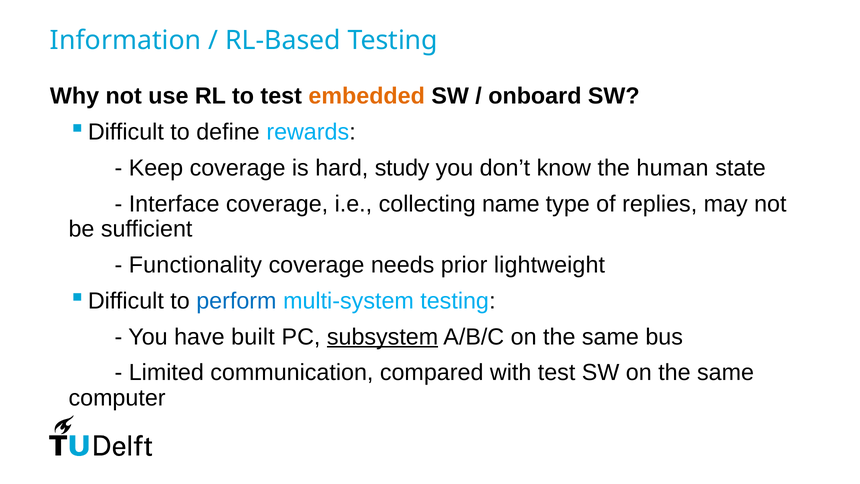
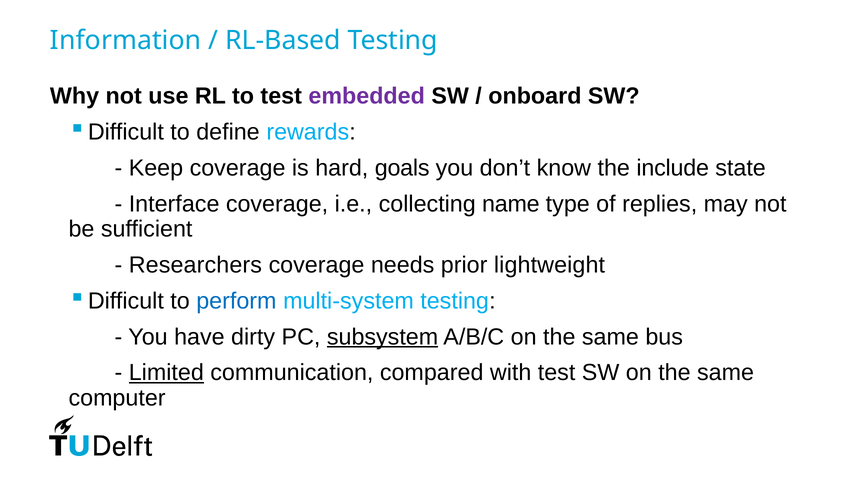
embedded colour: orange -> purple
study: study -> goals
human: human -> include
Functionality: Functionality -> Researchers
built: built -> dirty
Limited underline: none -> present
